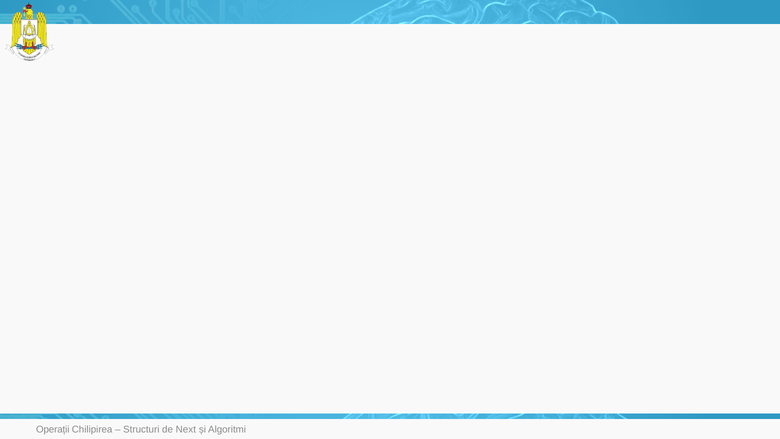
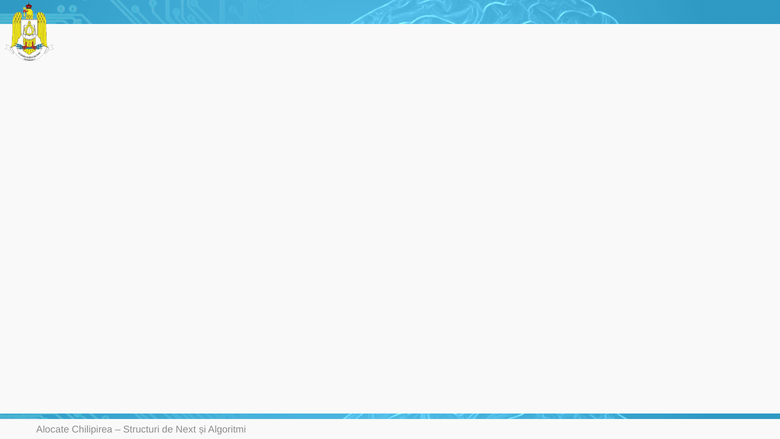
Operații: Operații -> Alocate
